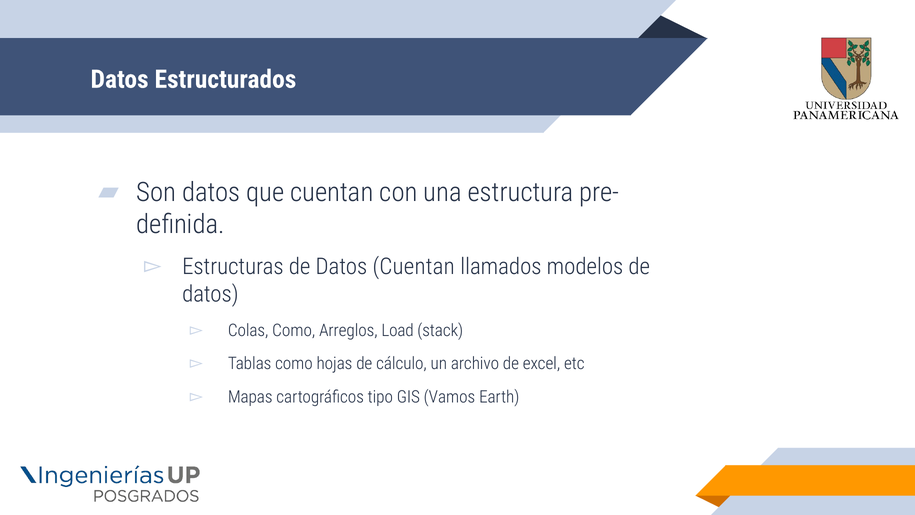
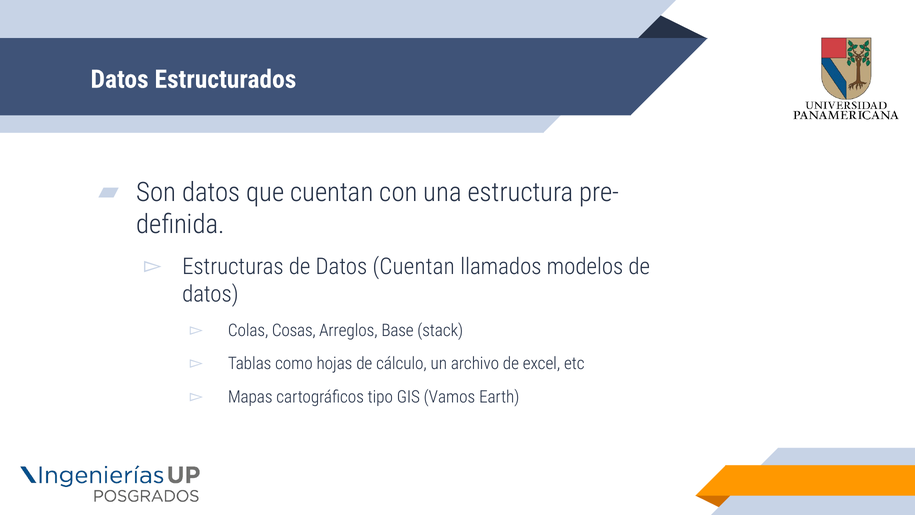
Colas Como: Como -> Cosas
Load: Load -> Base
